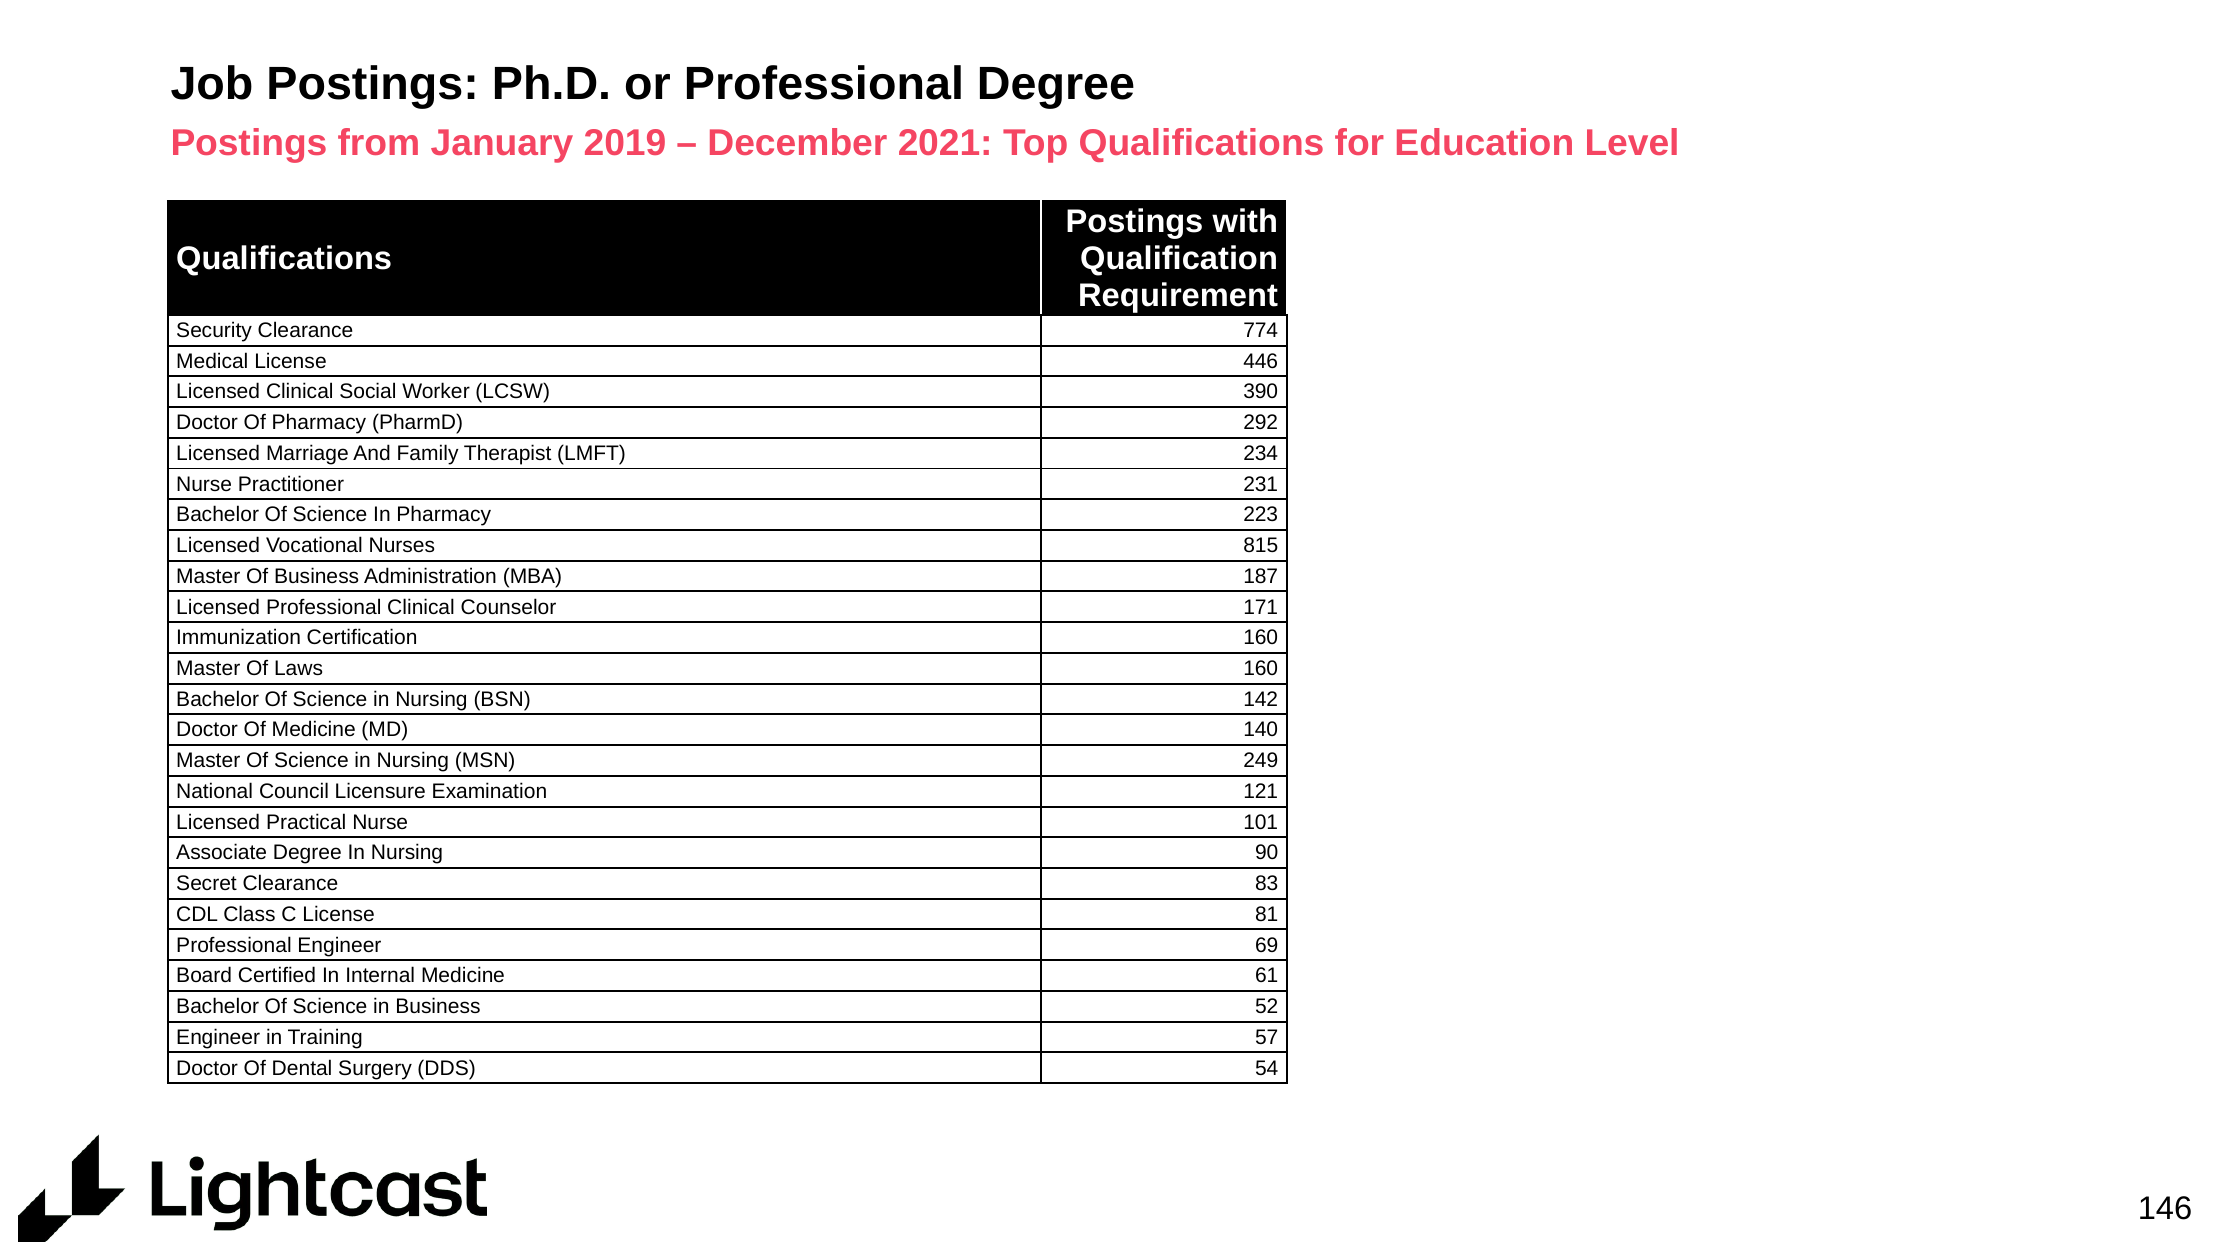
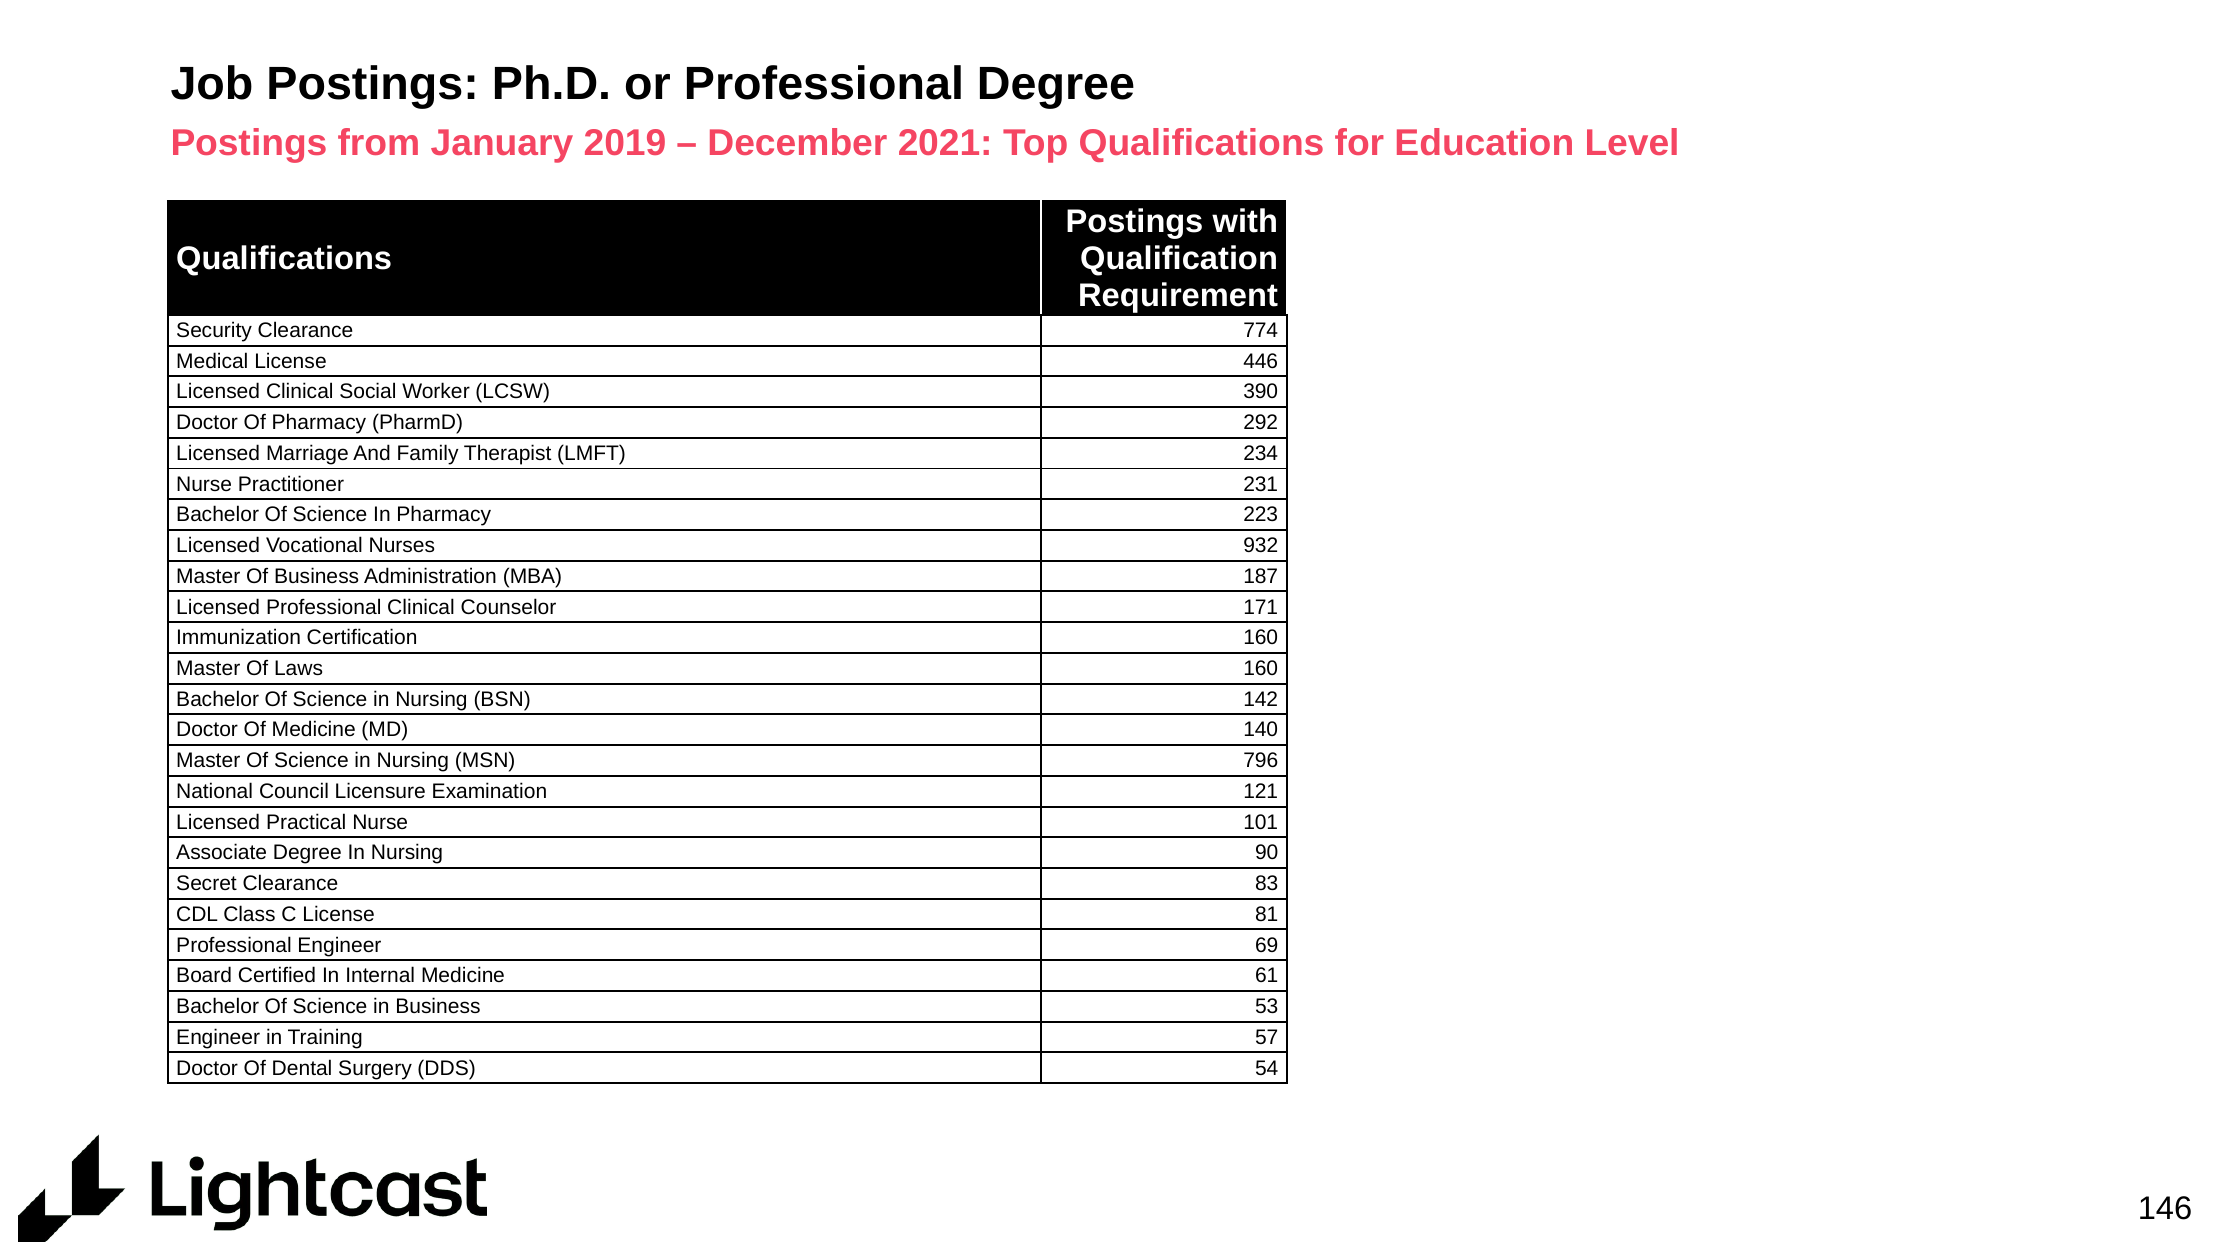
815: 815 -> 932
249: 249 -> 796
52: 52 -> 53
